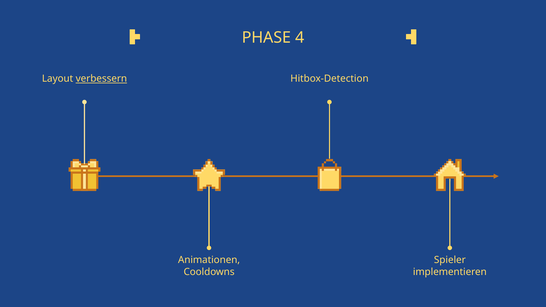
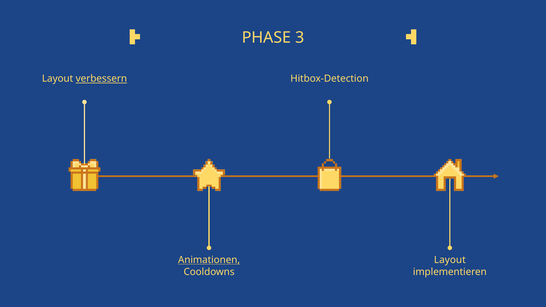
4: 4 -> 3
Animationen underline: none -> present
Spieler at (450, 260): Spieler -> Layout
